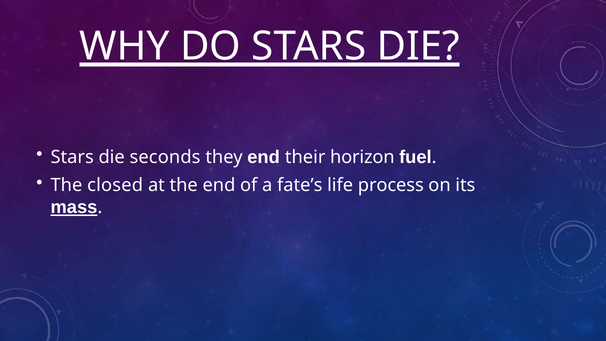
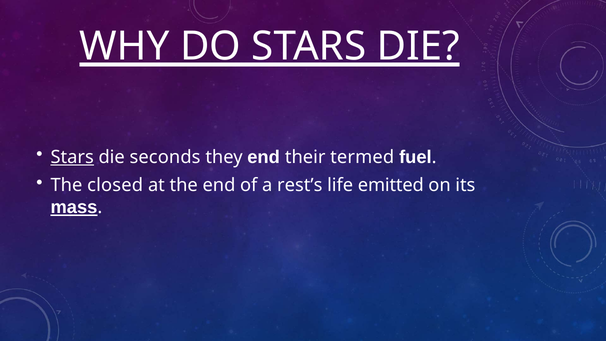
Stars at (72, 157) underline: none -> present
horizon: horizon -> termed
fate’s: fate’s -> rest’s
process: process -> emitted
